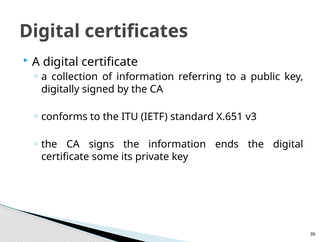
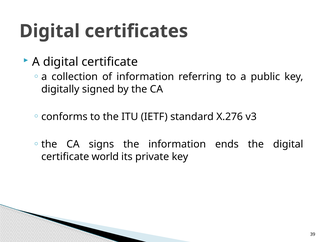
X.651: X.651 -> X.276
some: some -> world
